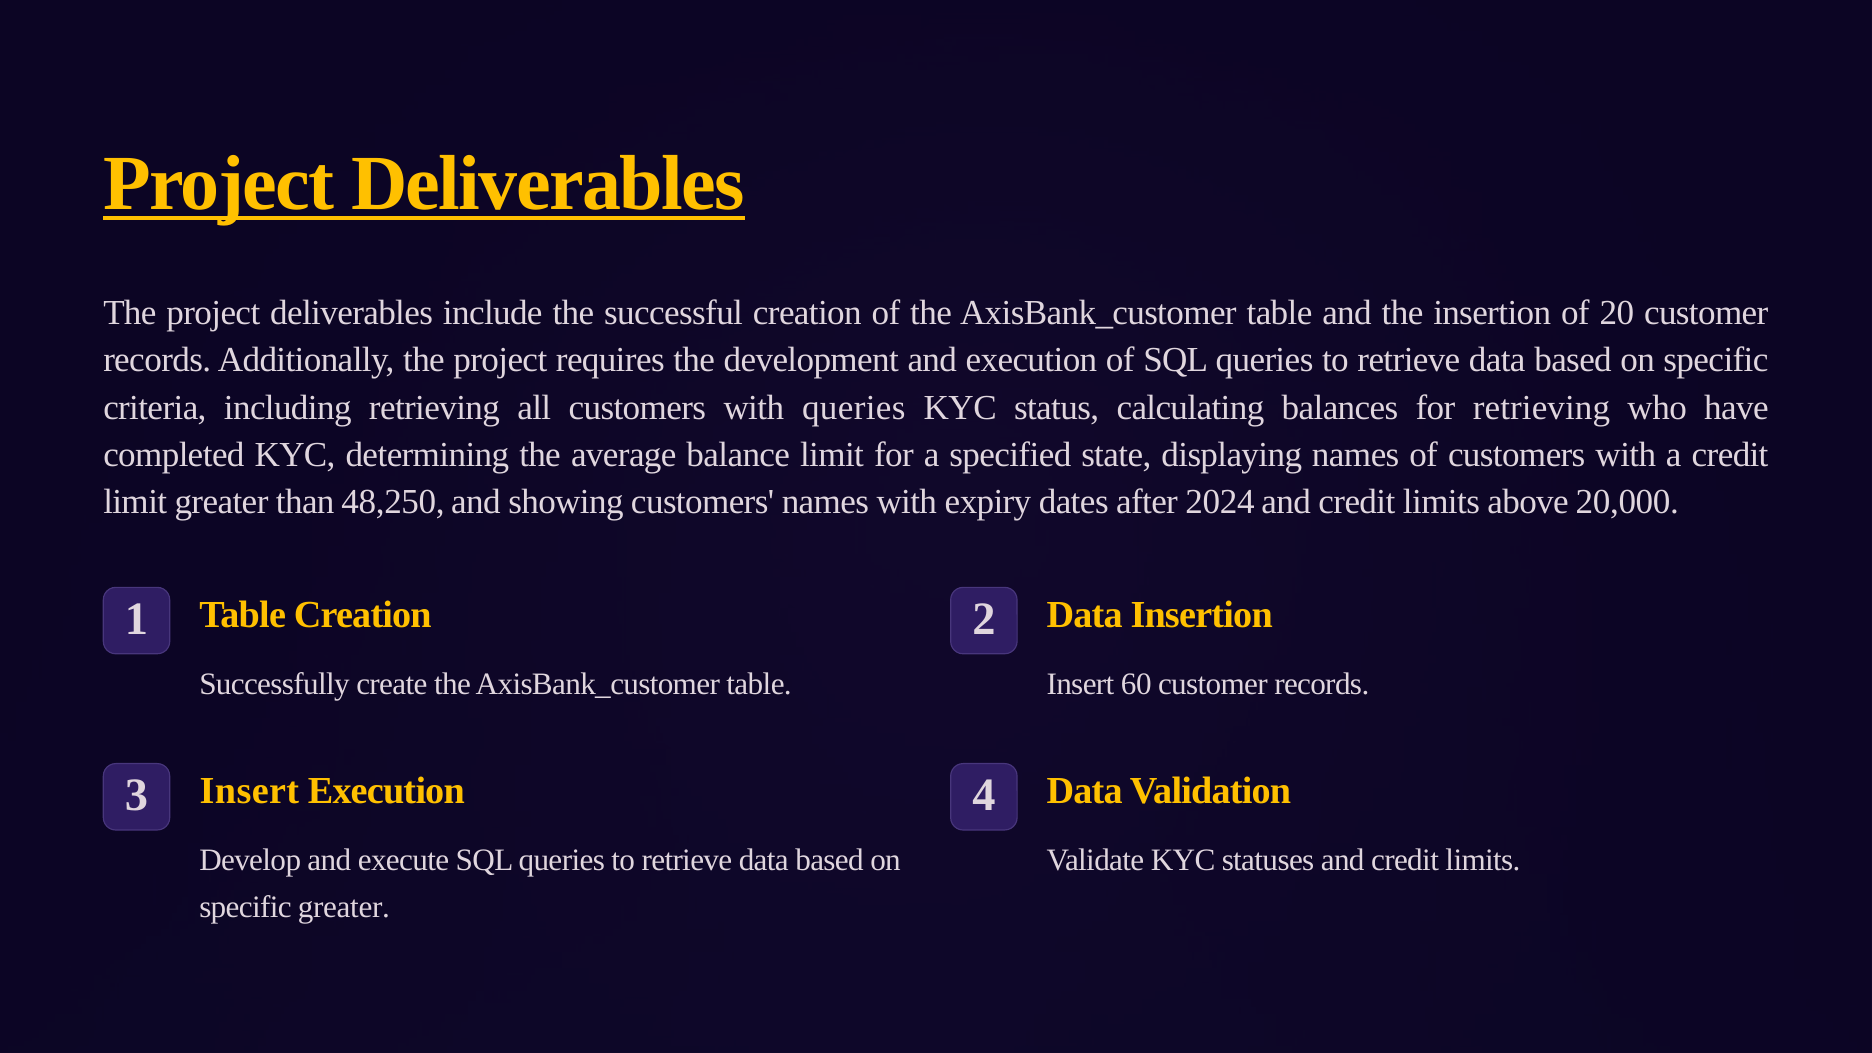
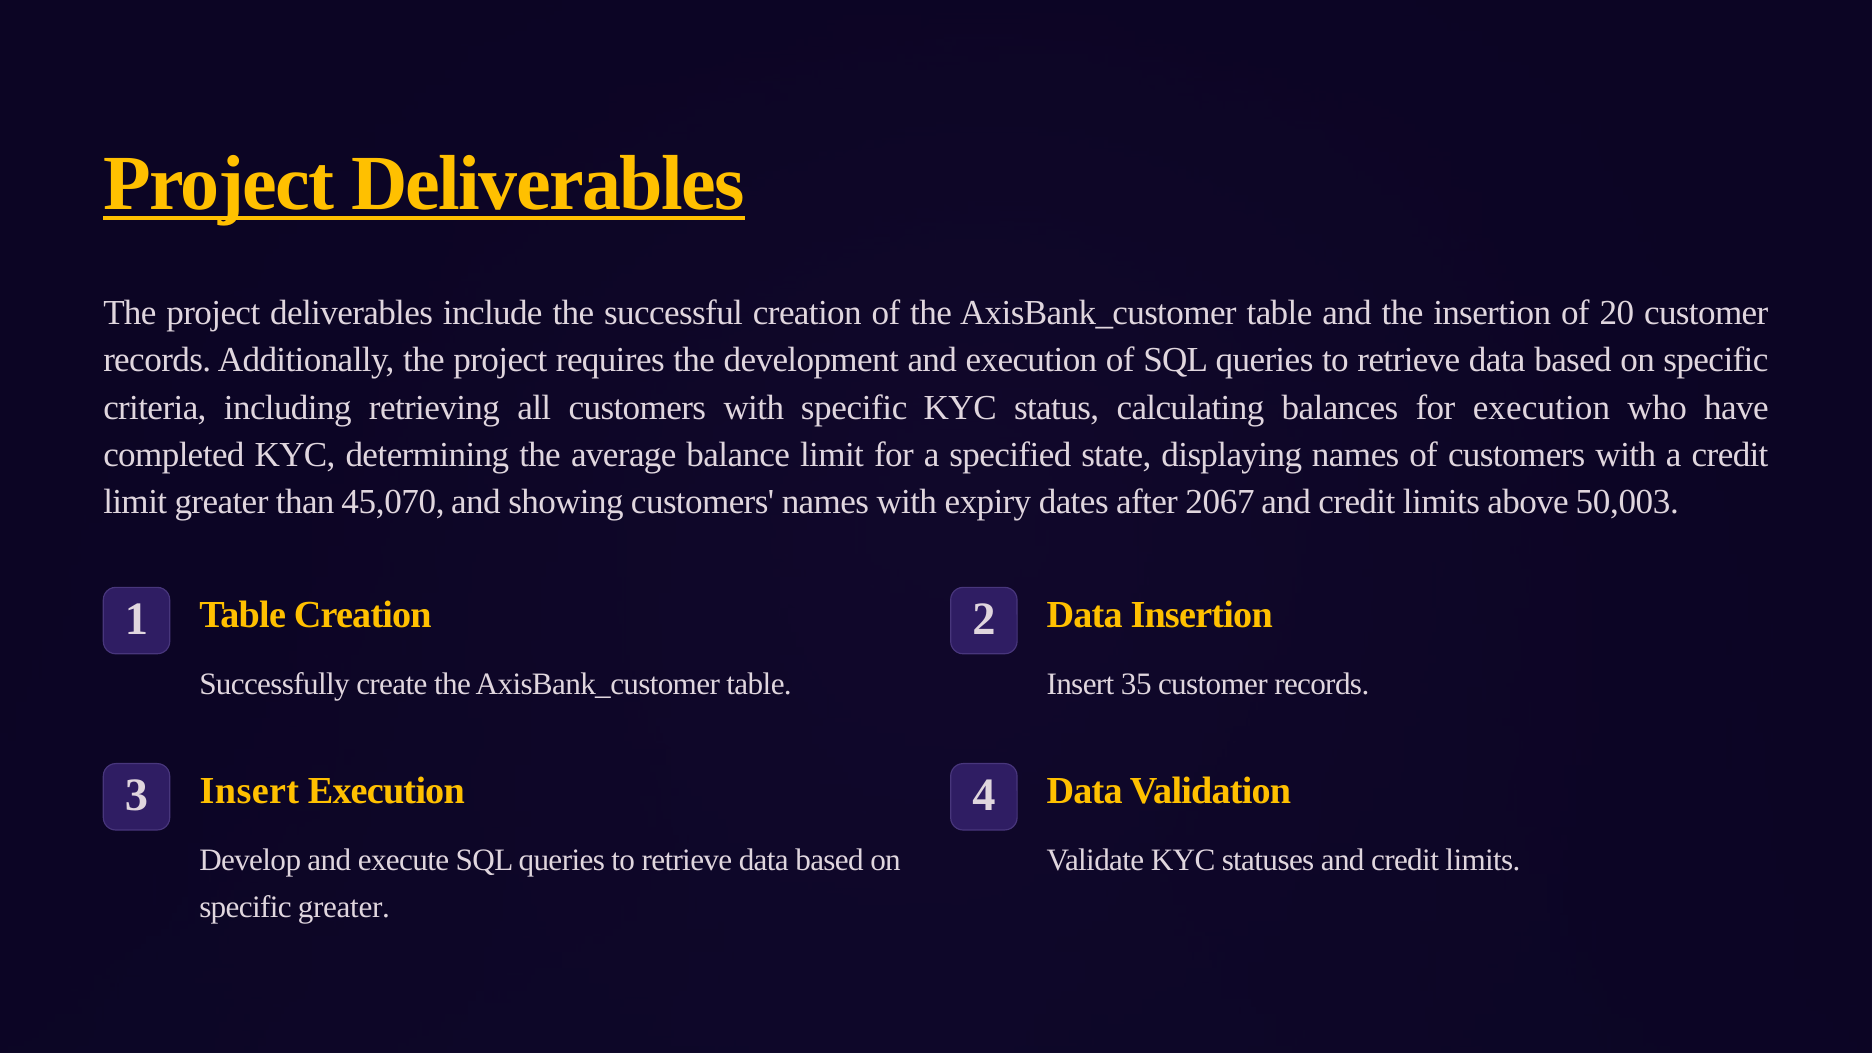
with queries: queries -> specific
for retrieving: retrieving -> execution
48,250: 48,250 -> 45,070
2024: 2024 -> 2067
20,000: 20,000 -> 50,003
60: 60 -> 35
